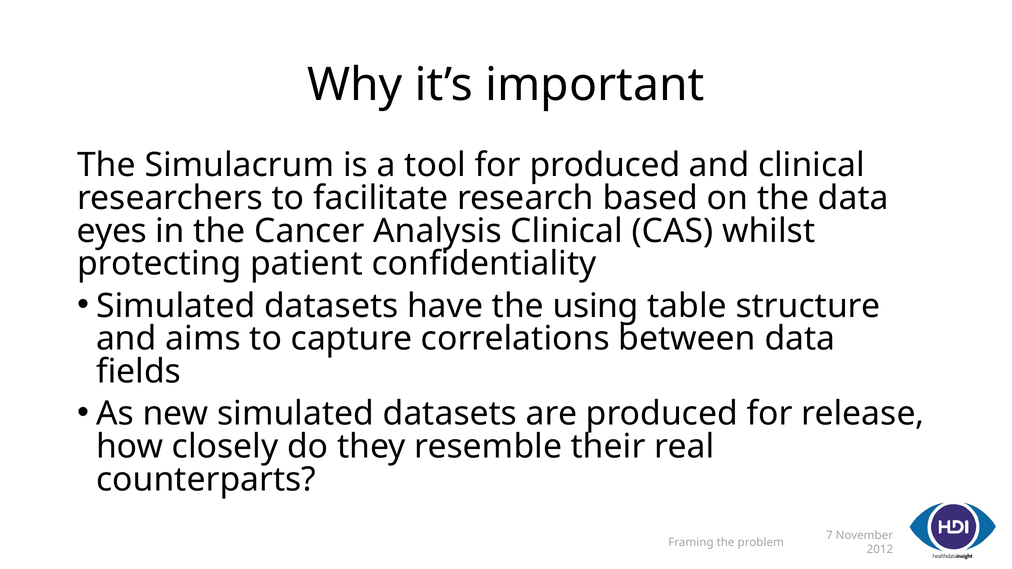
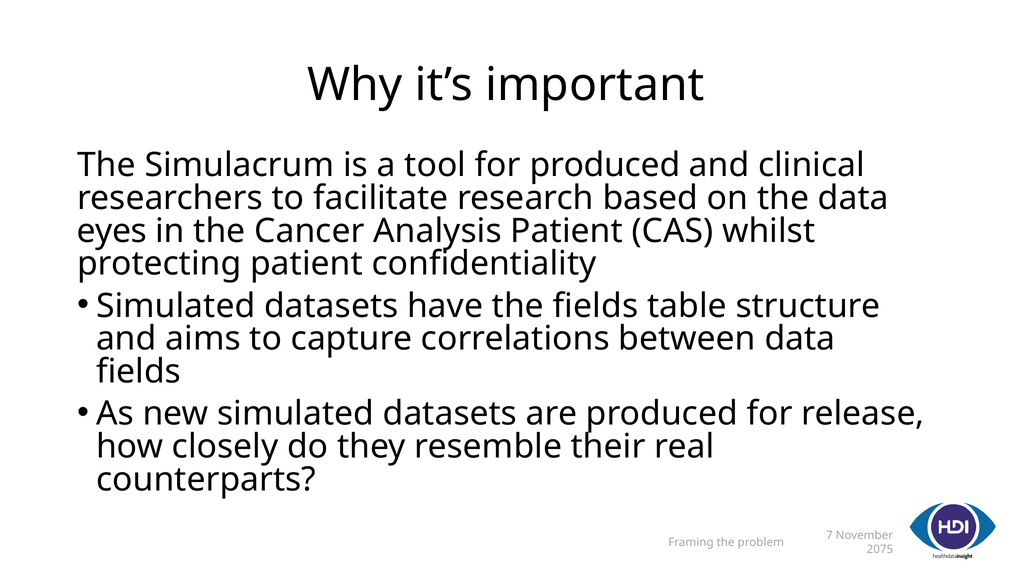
Analysis Clinical: Clinical -> Patient
the using: using -> fields
2012: 2012 -> 2075
